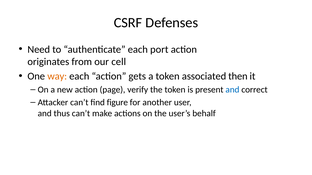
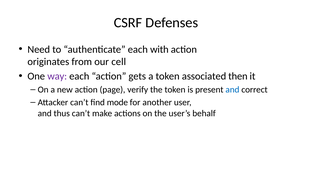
port: port -> with
way colour: orange -> purple
figure: figure -> mode
